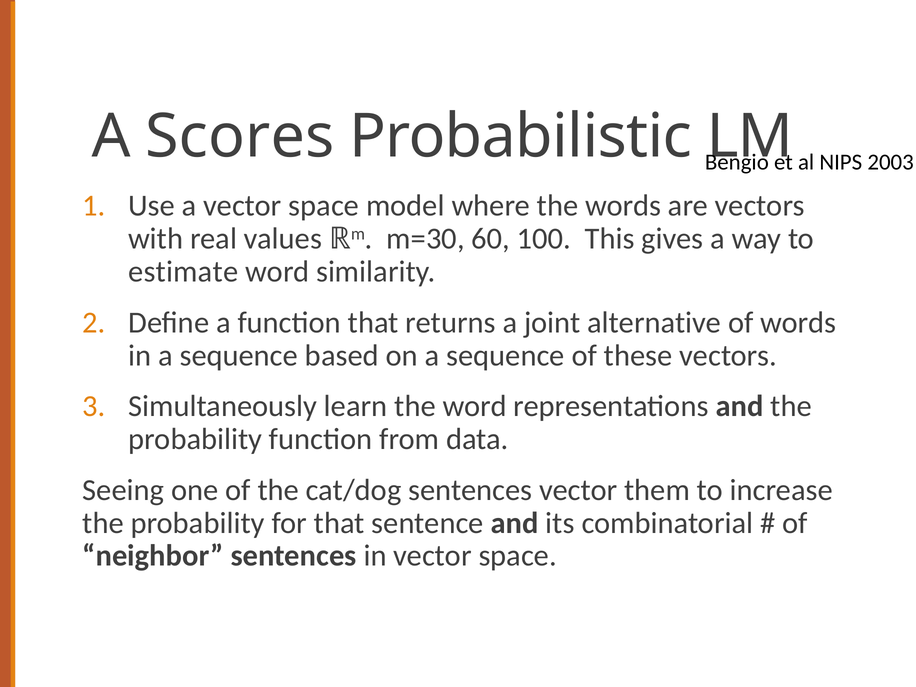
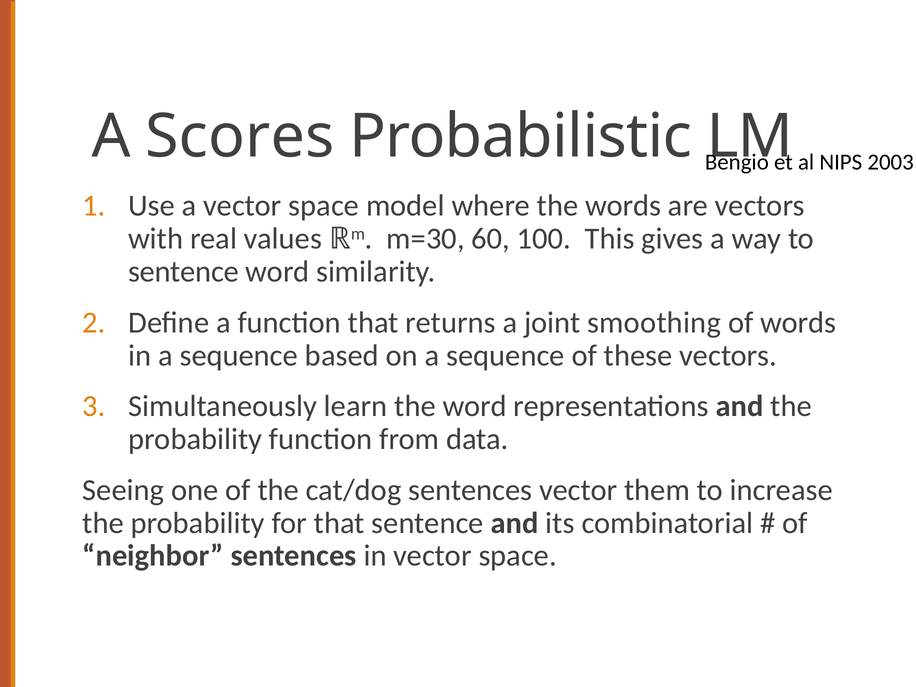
estimate at (183, 272): estimate -> sentence
alternative: alternative -> smoothing
